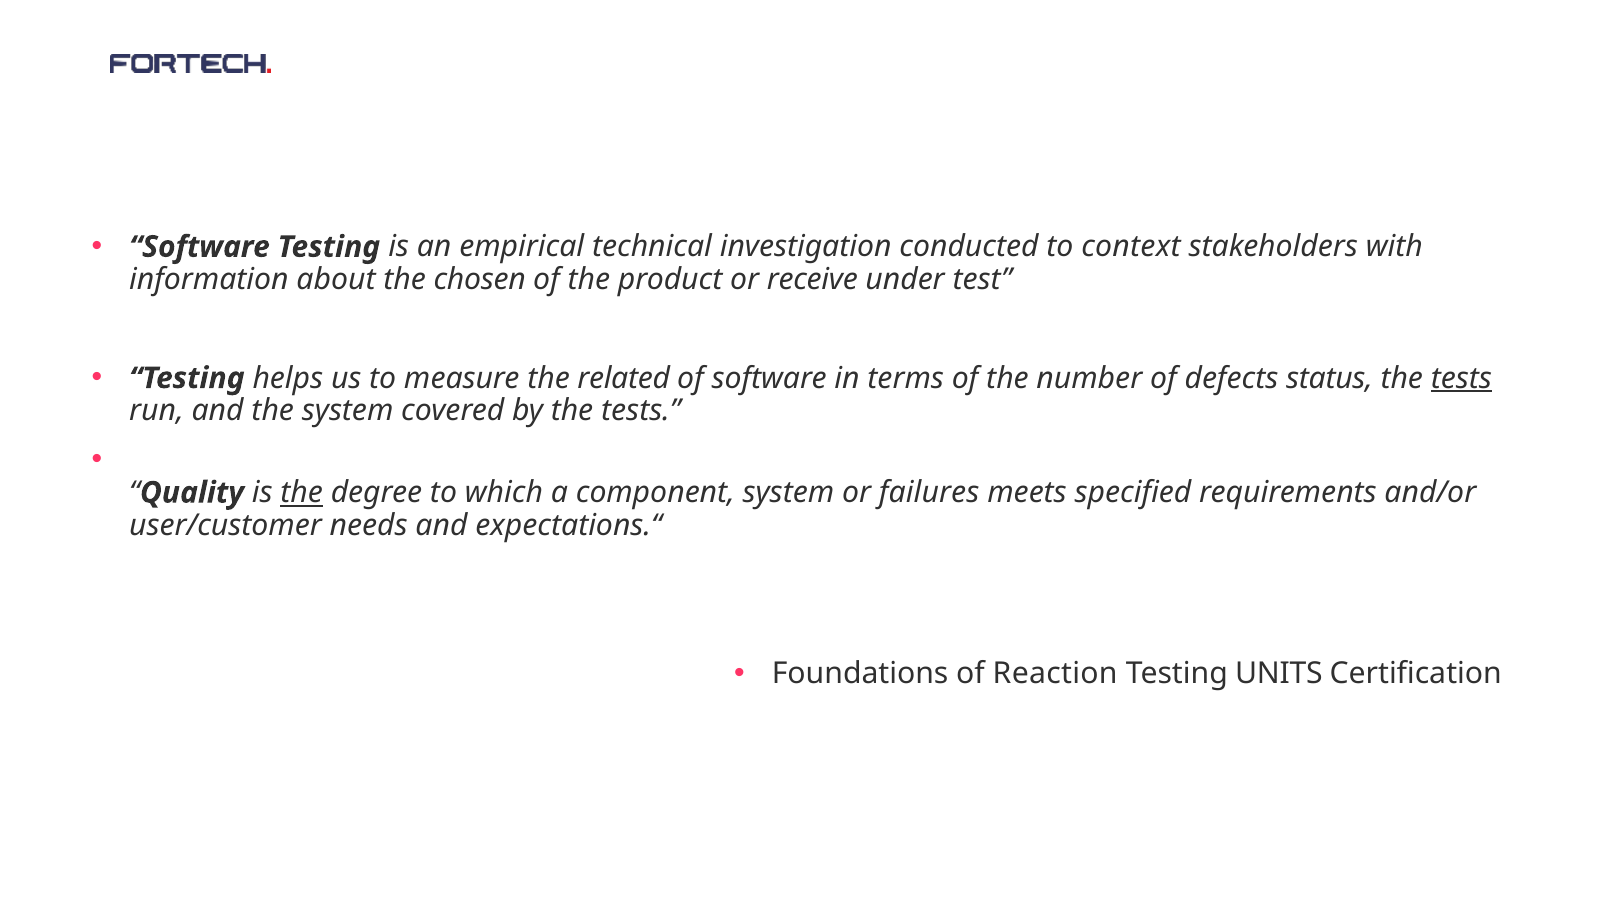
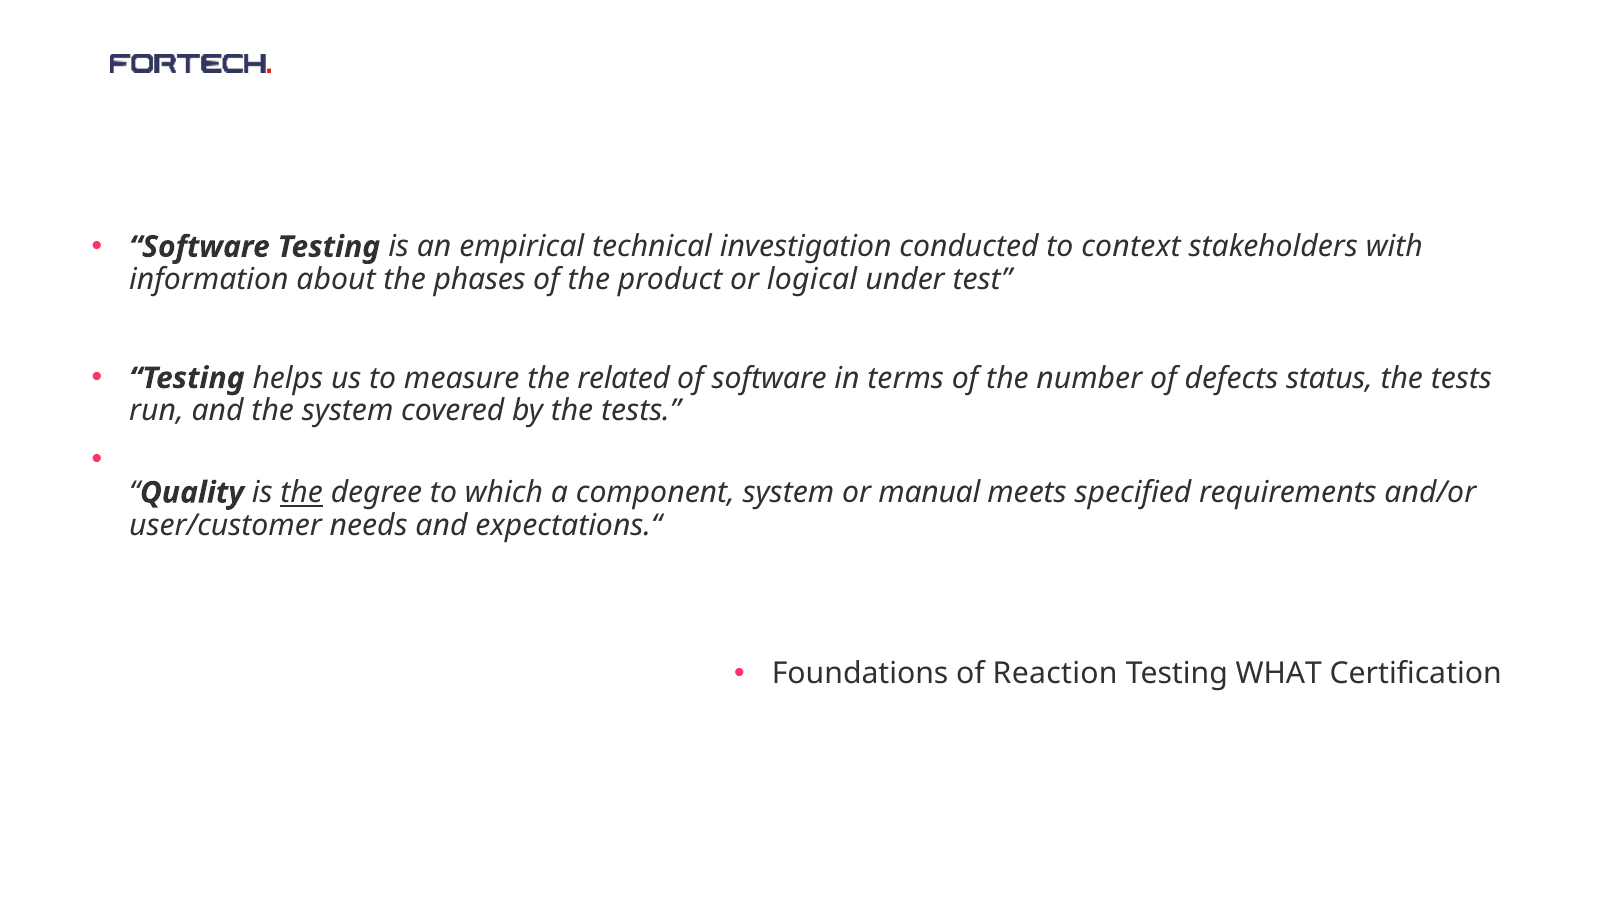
chosen: chosen -> phases
receive: receive -> logical
tests at (1461, 378) underline: present -> none
failures: failures -> manual
UNITS: UNITS -> WHAT
